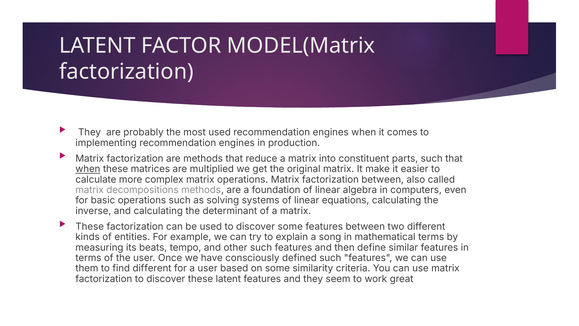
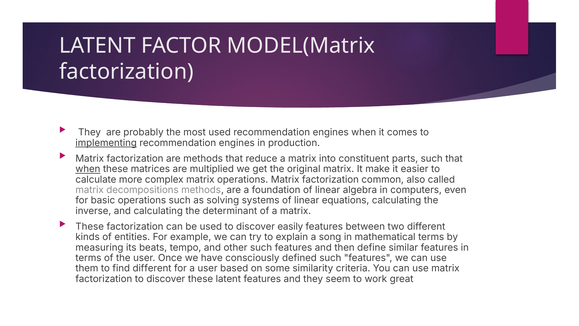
implementing underline: none -> present
factorization between: between -> common
discover some: some -> easily
